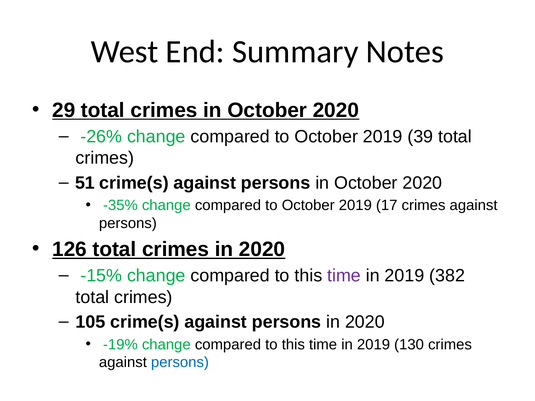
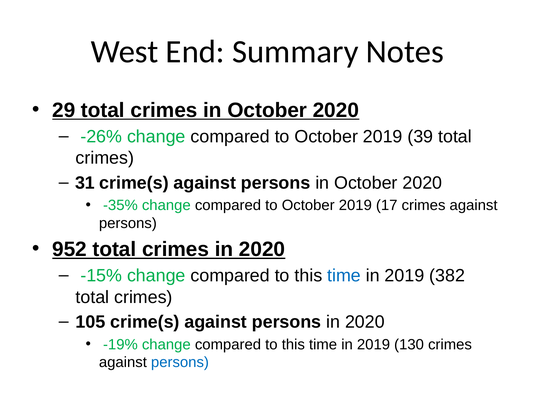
51: 51 -> 31
126: 126 -> 952
time at (344, 276) colour: purple -> blue
